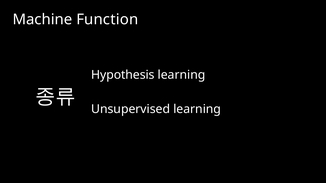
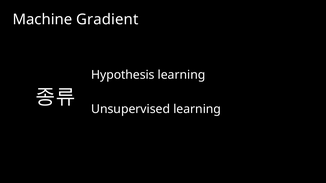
Function: Function -> Gradient
